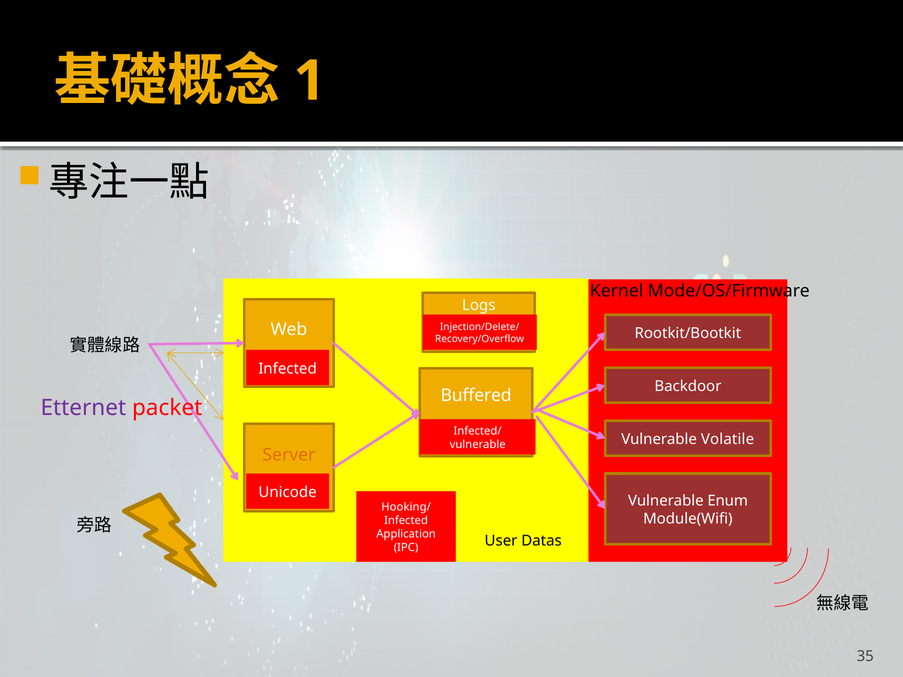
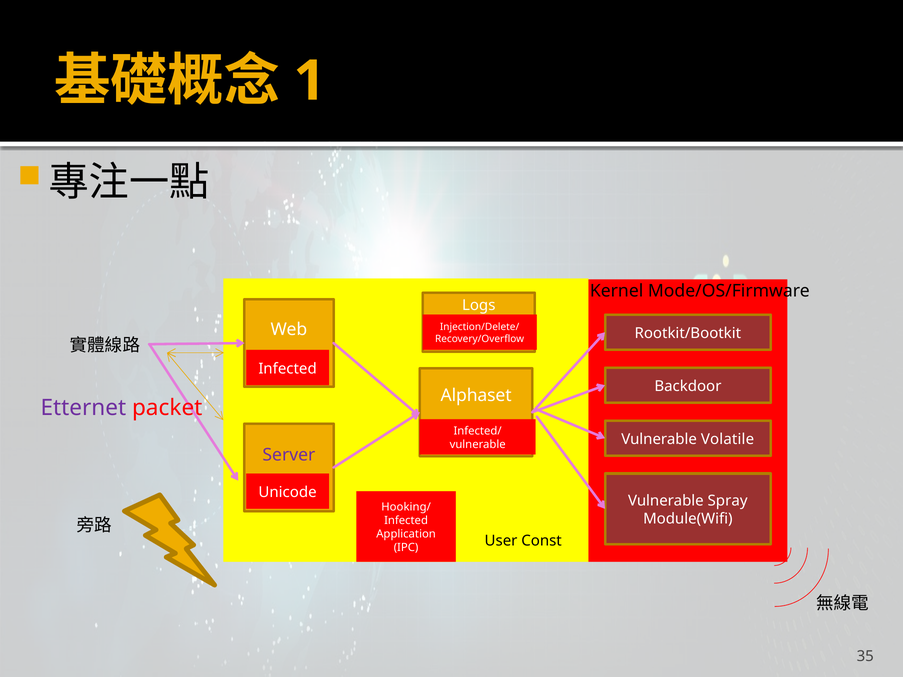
Buffered: Buffered -> Alphaset
Server colour: orange -> purple
Enum: Enum -> Spray
Datas: Datas -> Const
